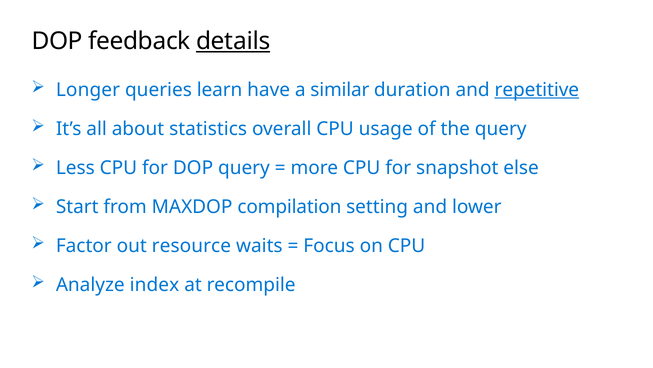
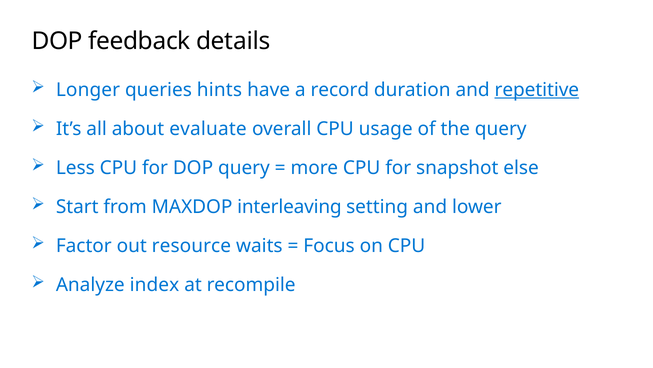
details underline: present -> none
learn: learn -> hints
similar: similar -> record
statistics: statistics -> evaluate
compilation: compilation -> interleaving
